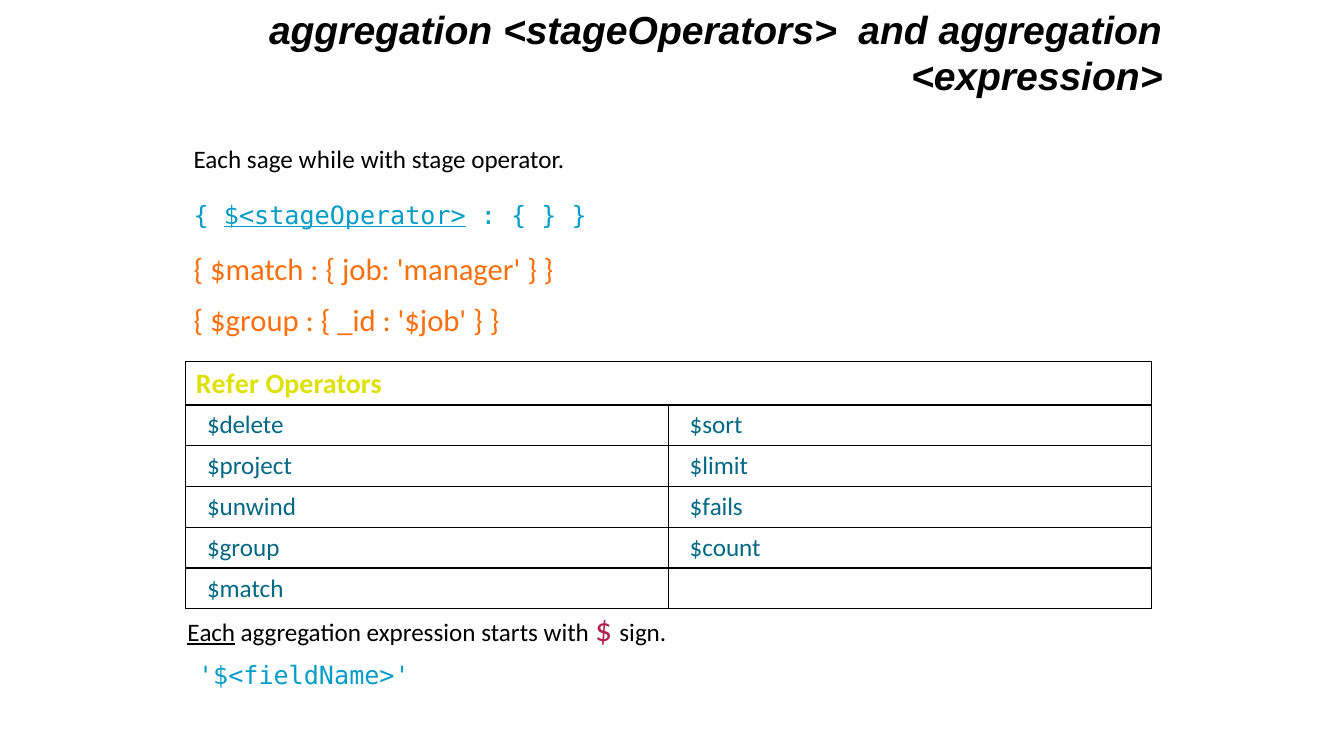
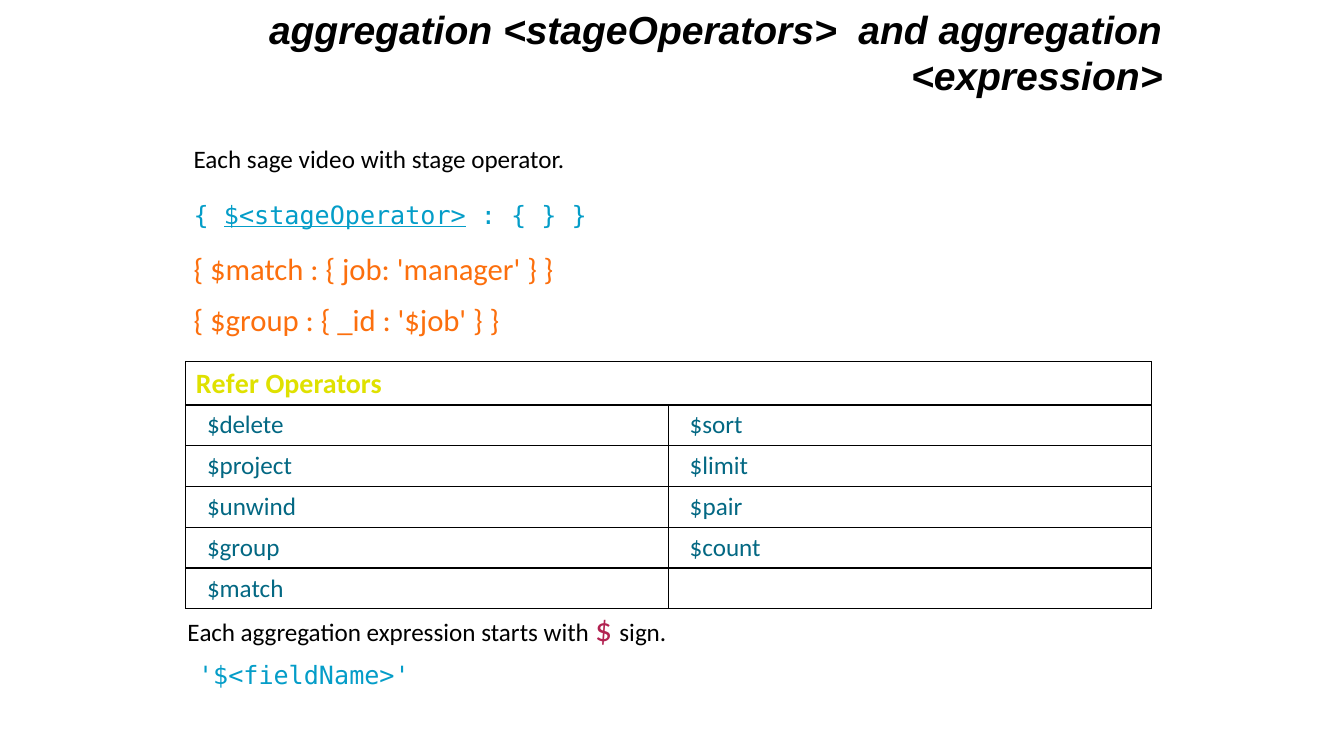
while: while -> video
$fails: $fails -> $pair
Each at (211, 633) underline: present -> none
